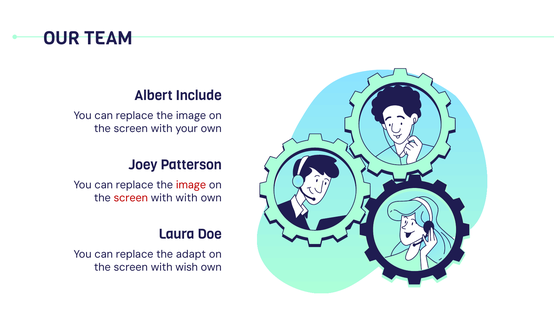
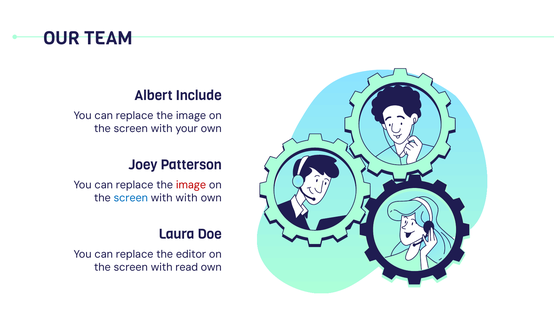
screen at (131, 198) colour: red -> blue
adapt: adapt -> editor
wish: wish -> read
